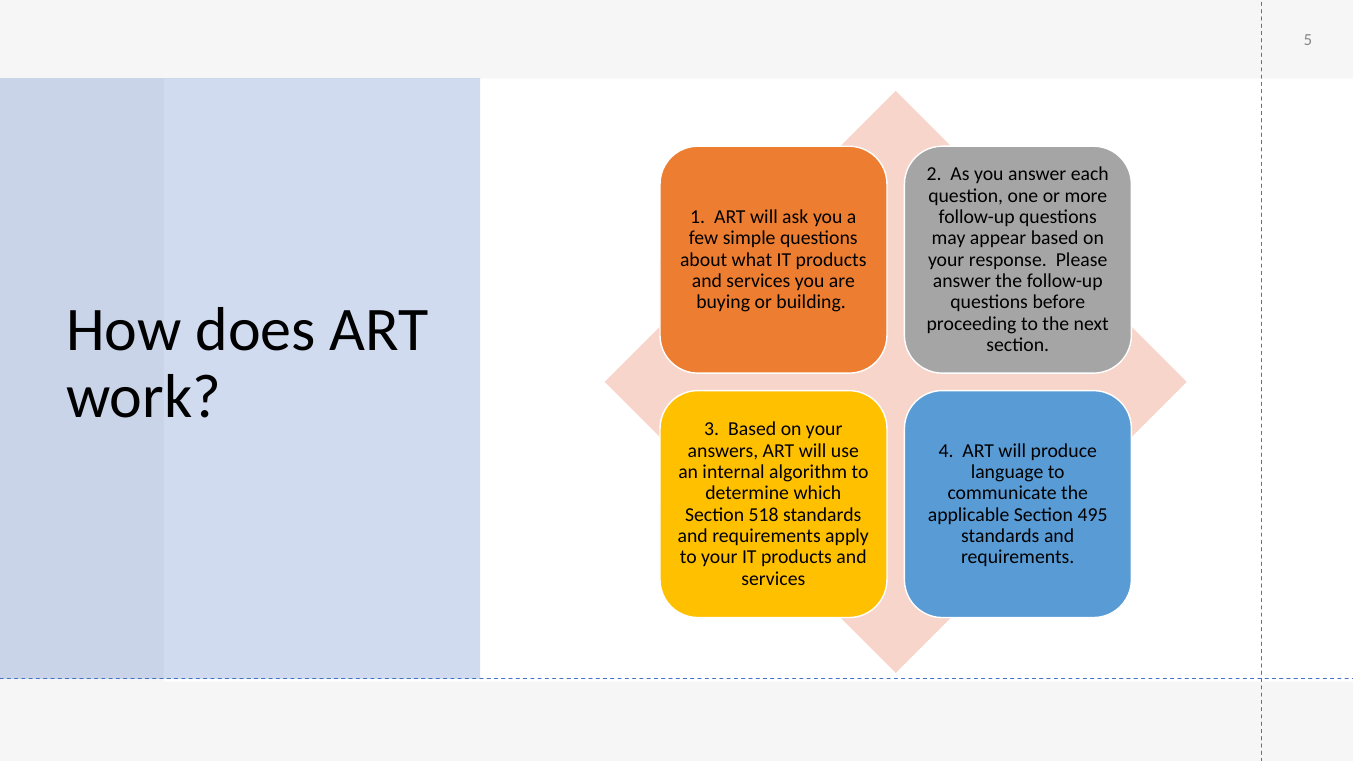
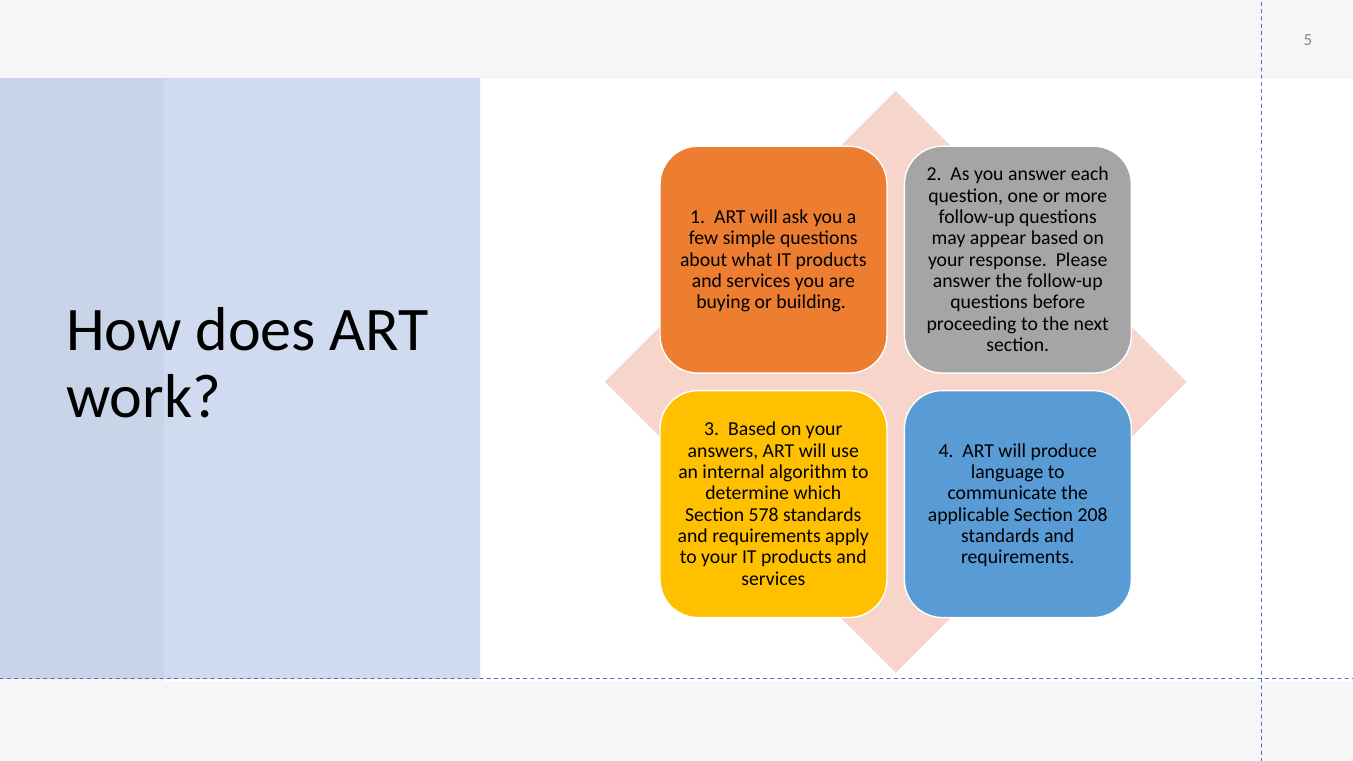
518: 518 -> 578
495: 495 -> 208
